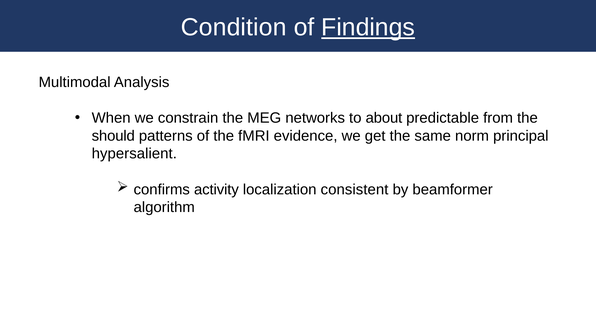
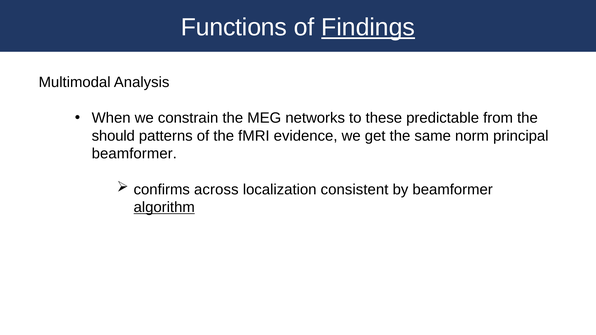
Condition: Condition -> Functions
about: about -> these
hypersalient at (134, 154): hypersalient -> beamformer
activity: activity -> across
algorithm underline: none -> present
